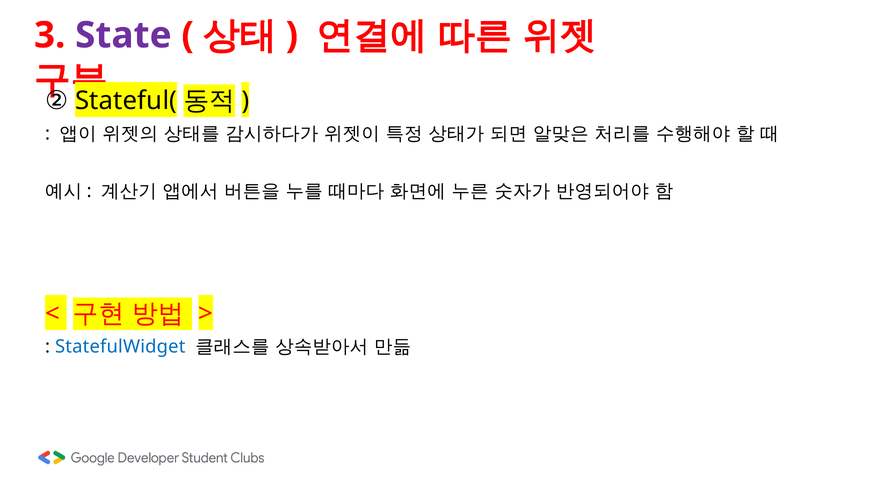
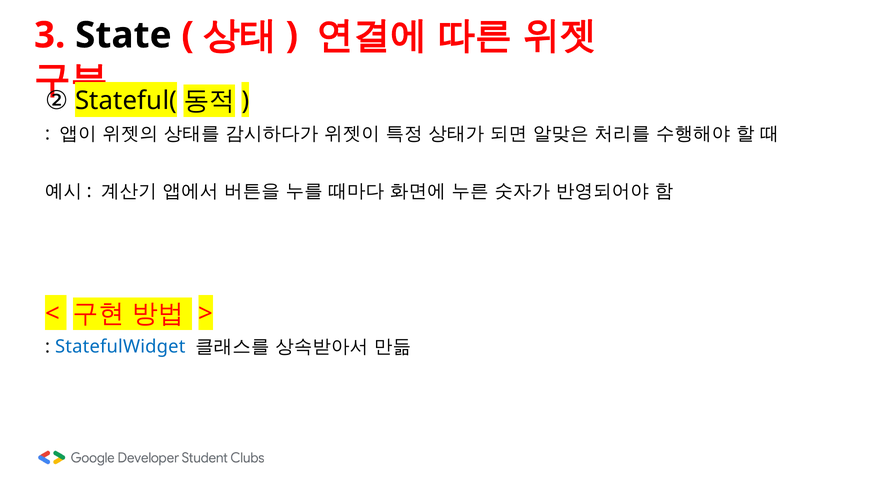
State colour: purple -> black
